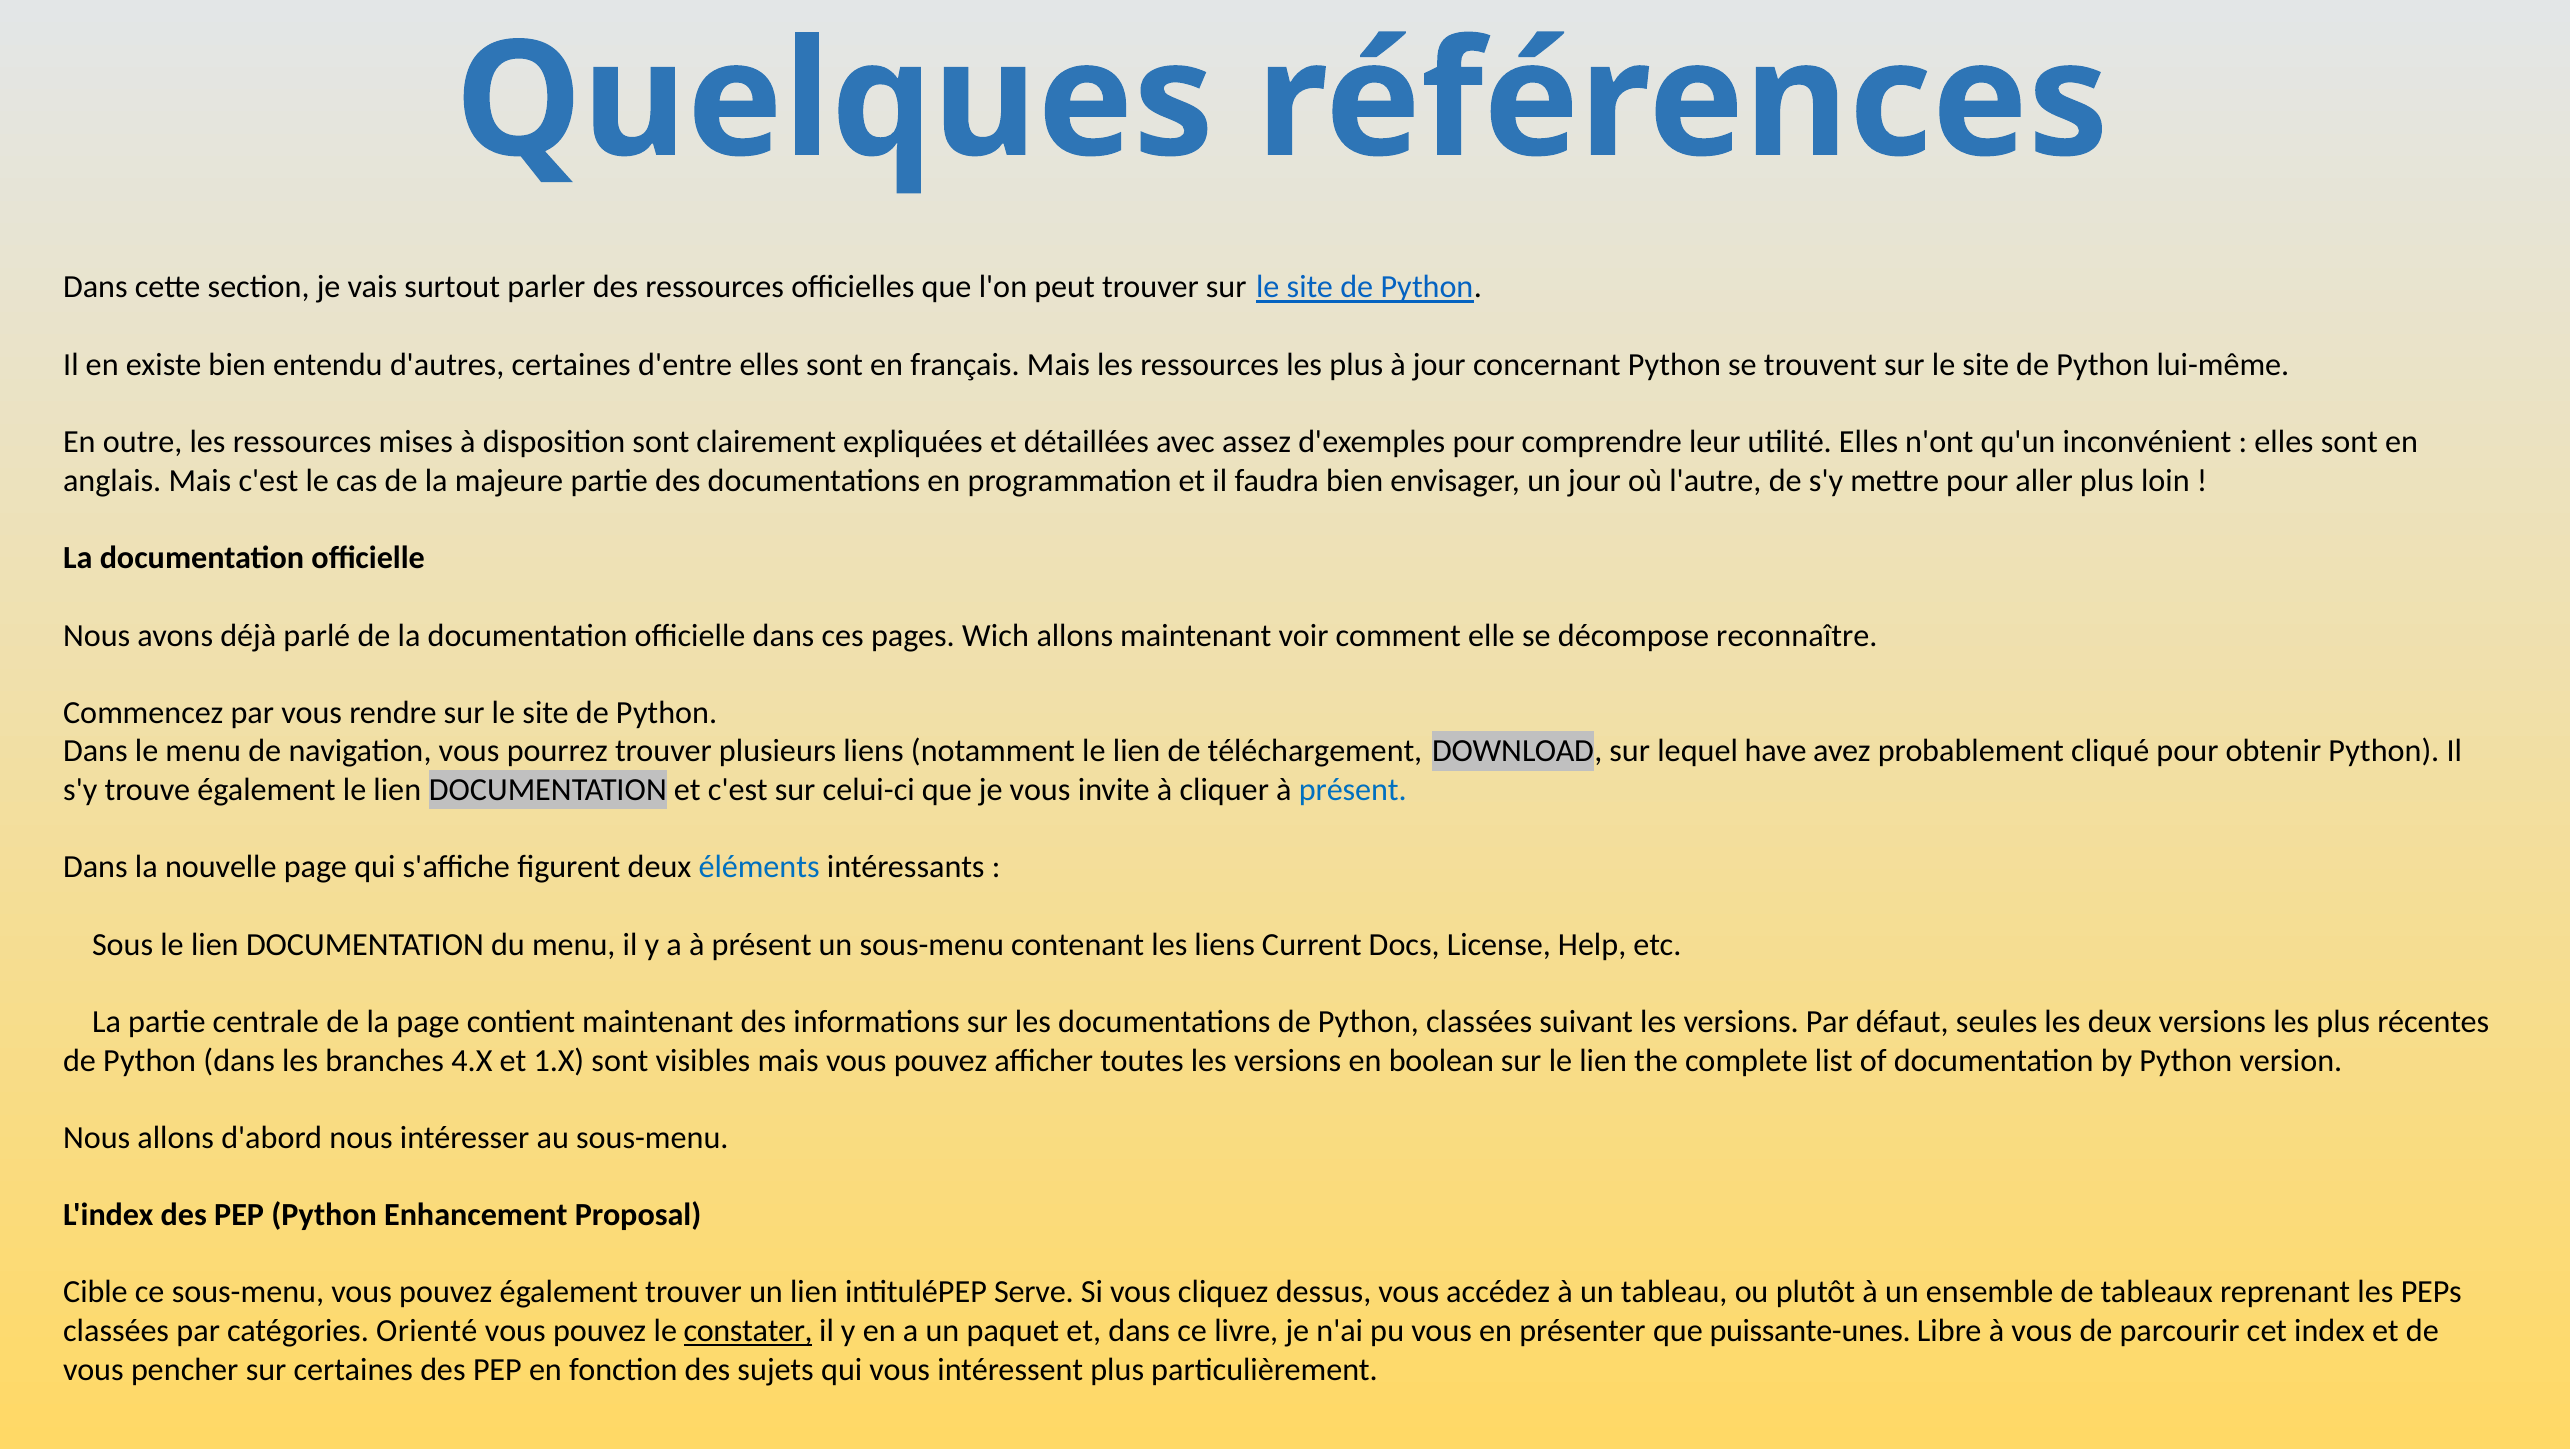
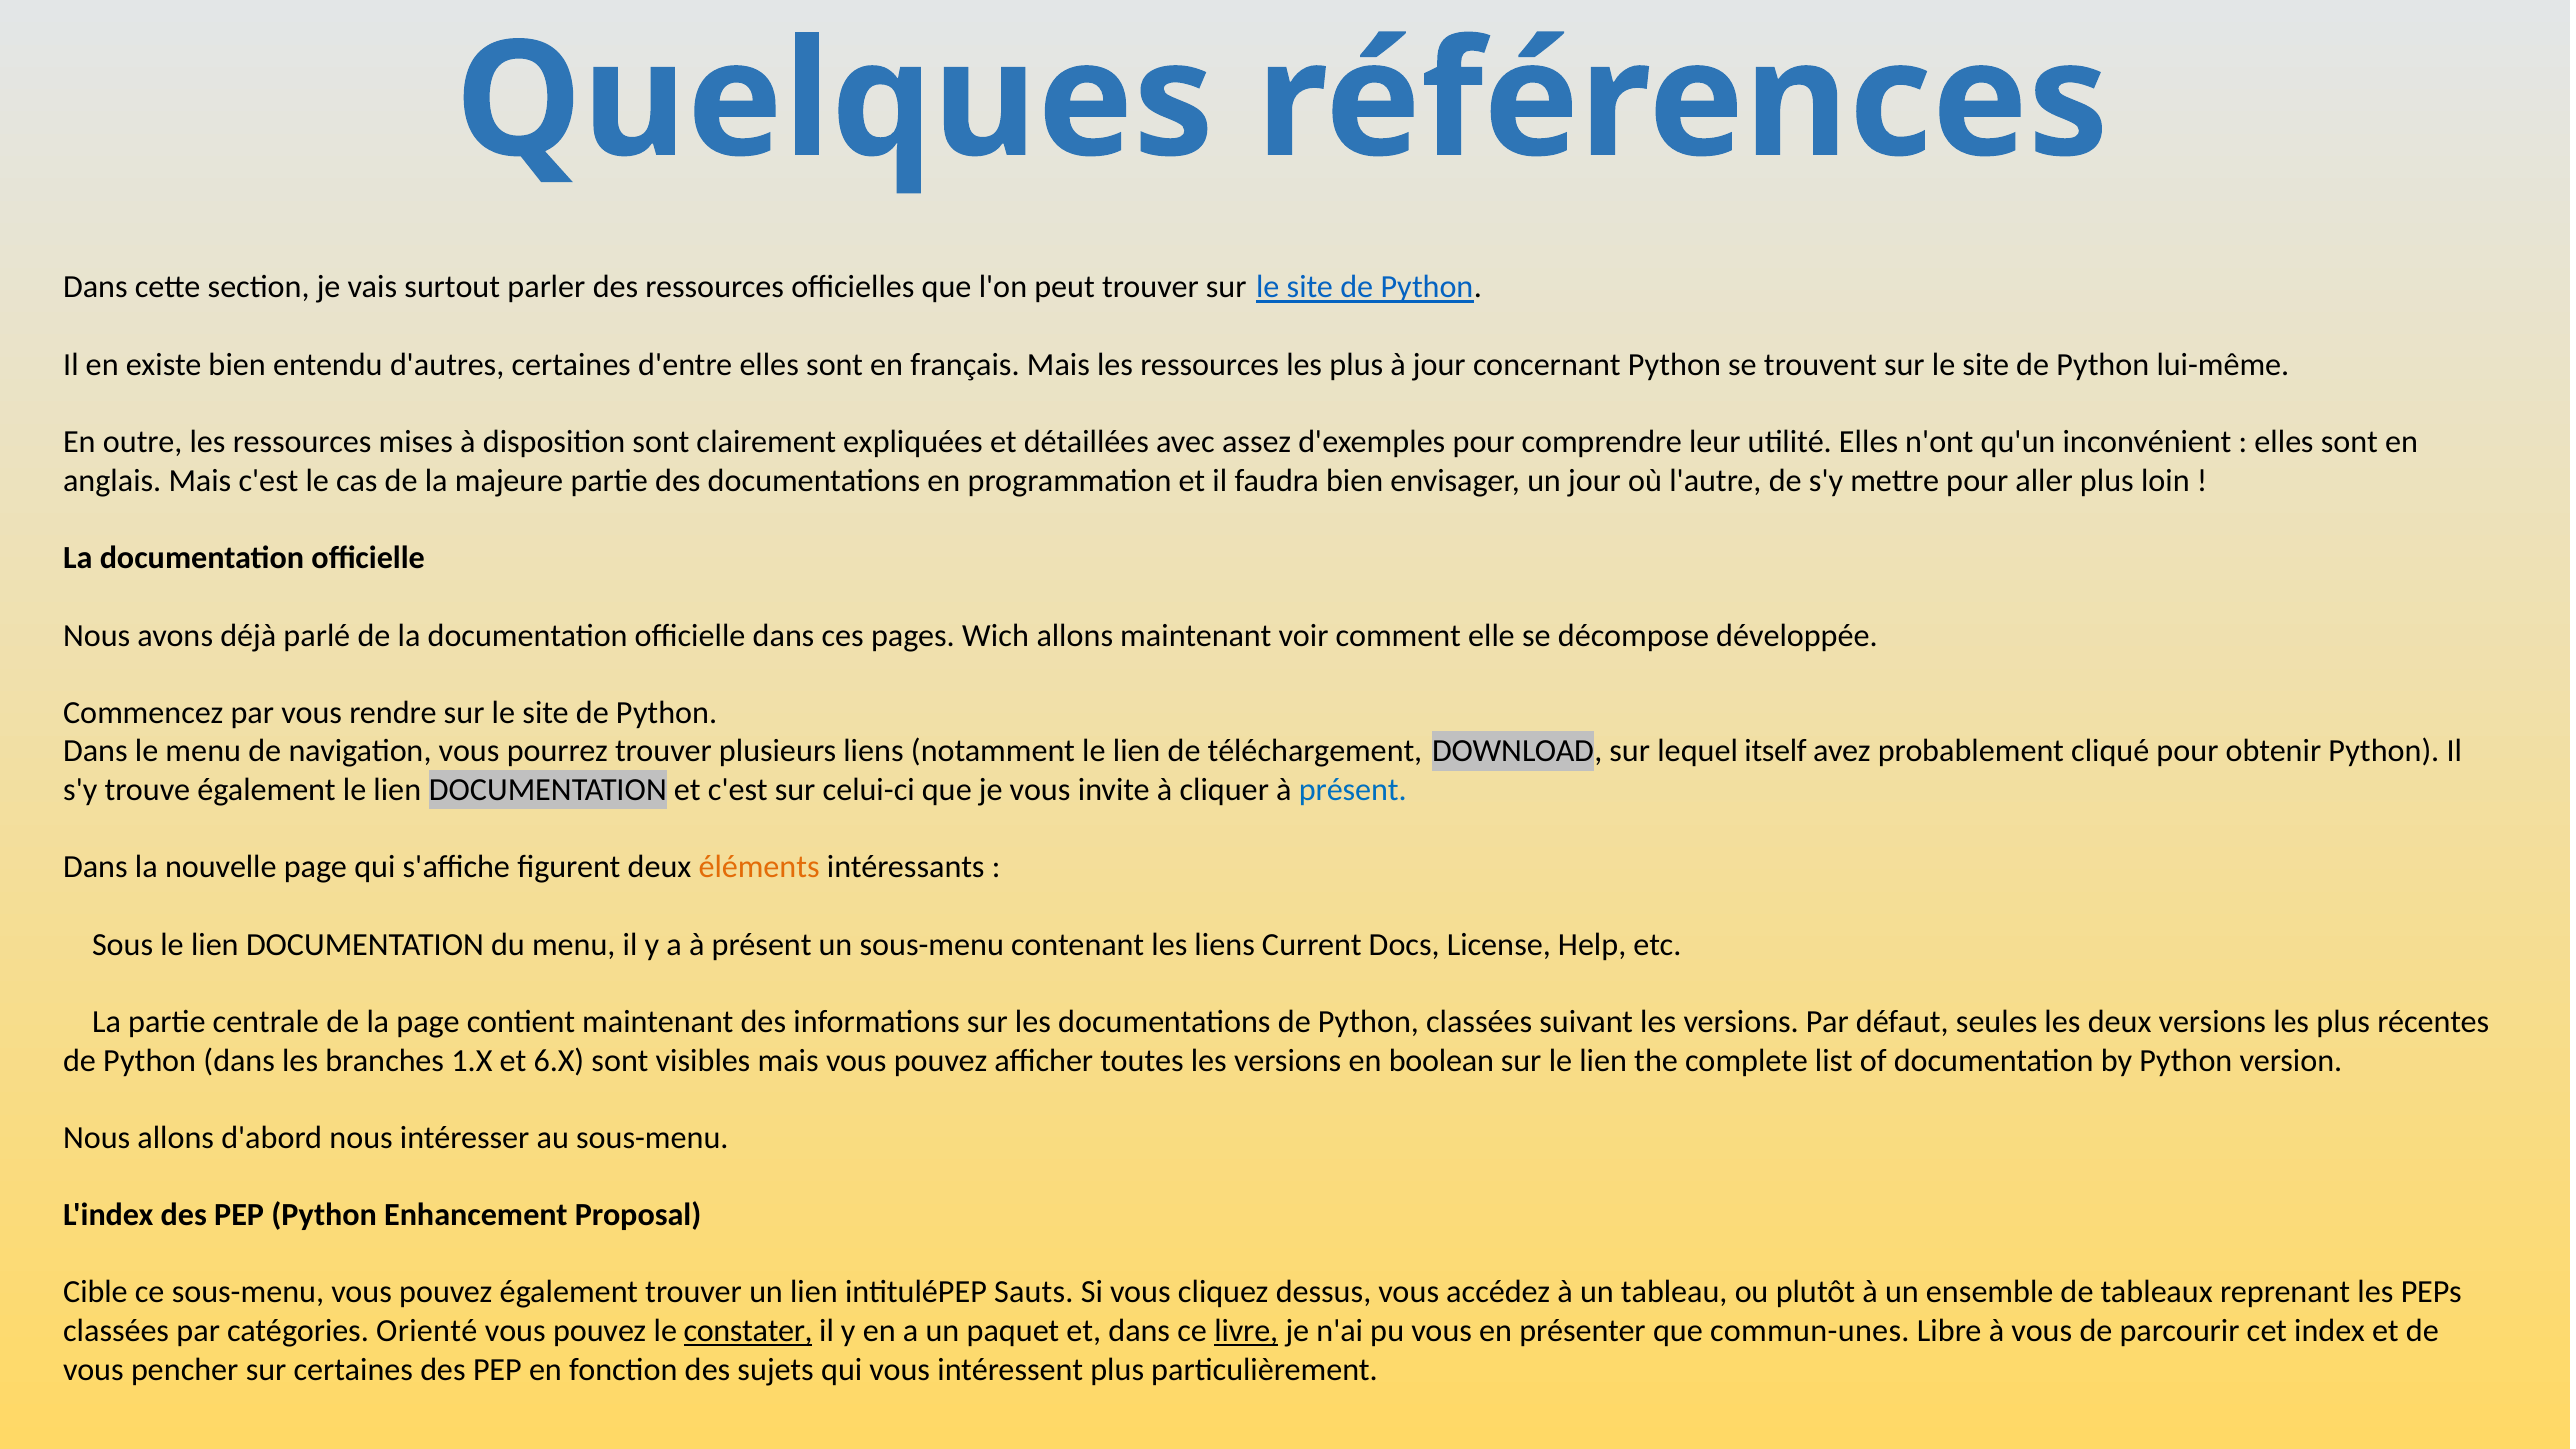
reconnaître: reconnaître -> développée
have: have -> itself
éléments colour: blue -> orange
4.X: 4.X -> 1.X
1.X: 1.X -> 6.X
Serve: Serve -> Sauts
livre underline: none -> present
puissante-unes: puissante-unes -> commun-unes
